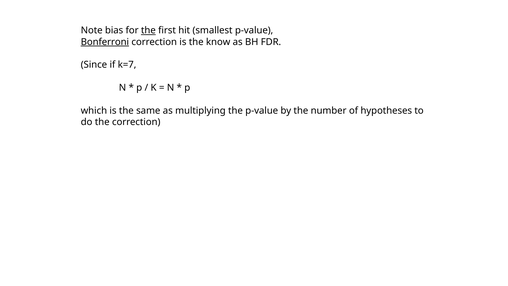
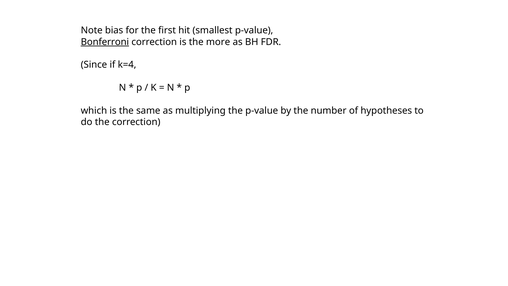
the at (148, 30) underline: present -> none
know: know -> more
k=7: k=7 -> k=4
